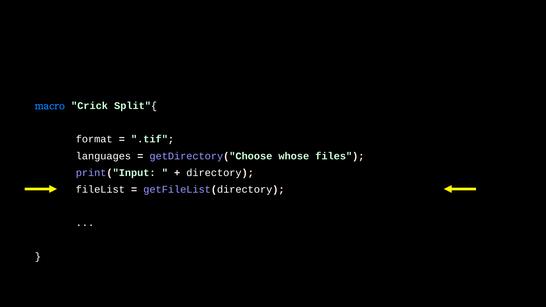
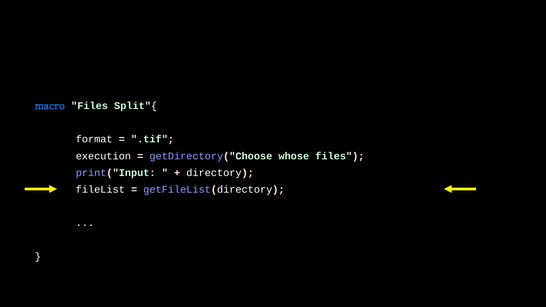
macro Crick: Crick -> Files
languages: languages -> execution
